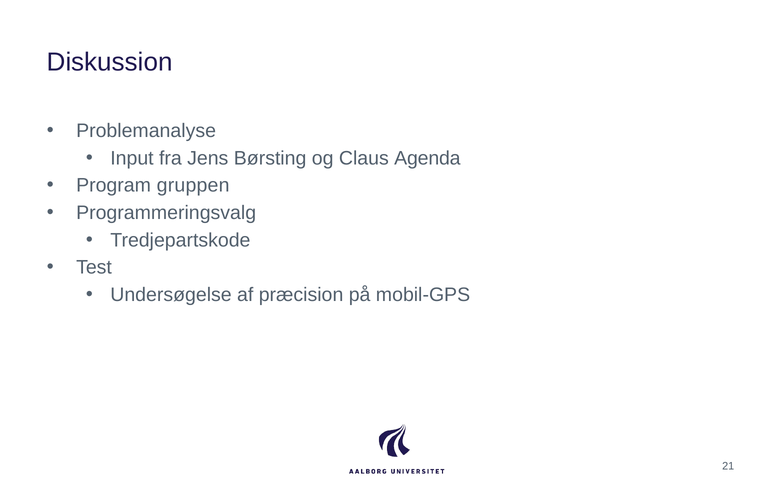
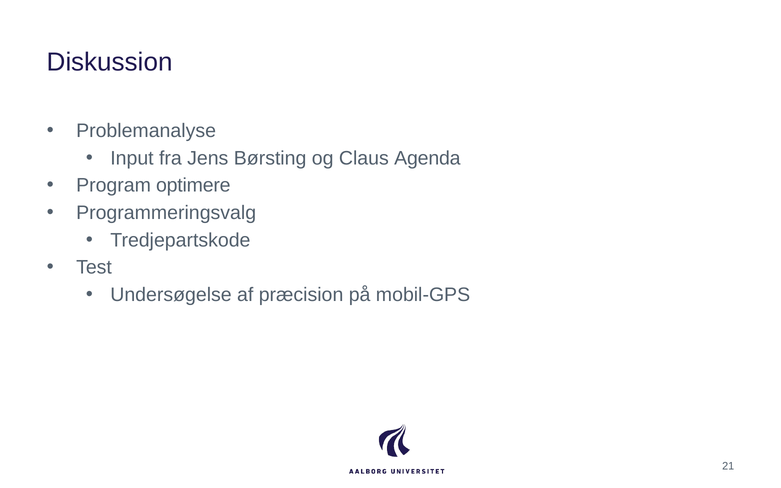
gruppen: gruppen -> optimere
